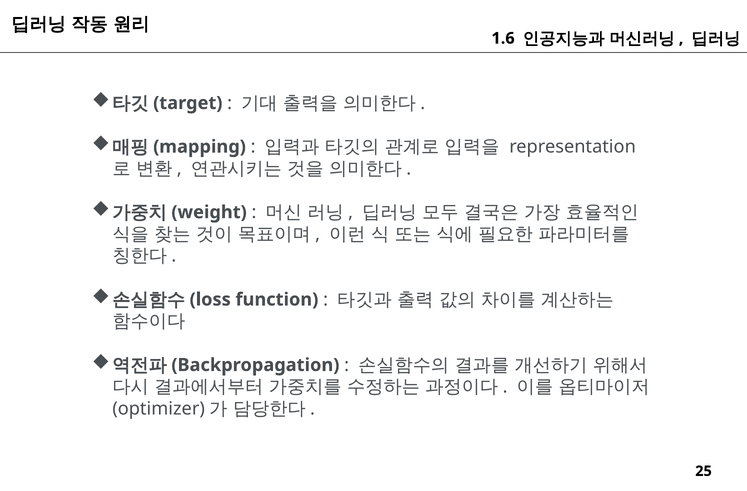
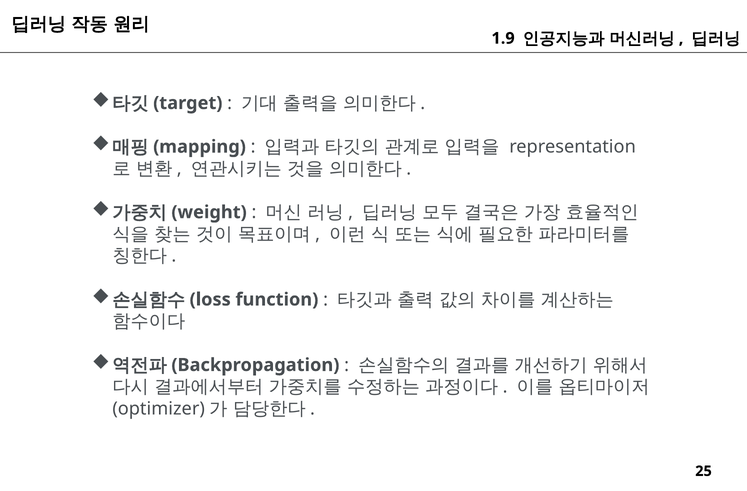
1.6: 1.6 -> 1.9
